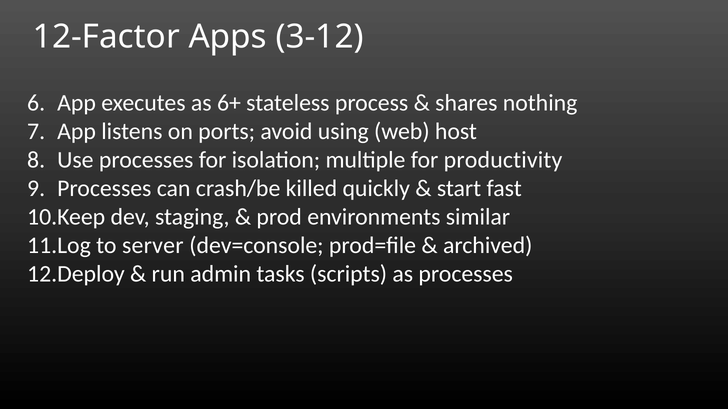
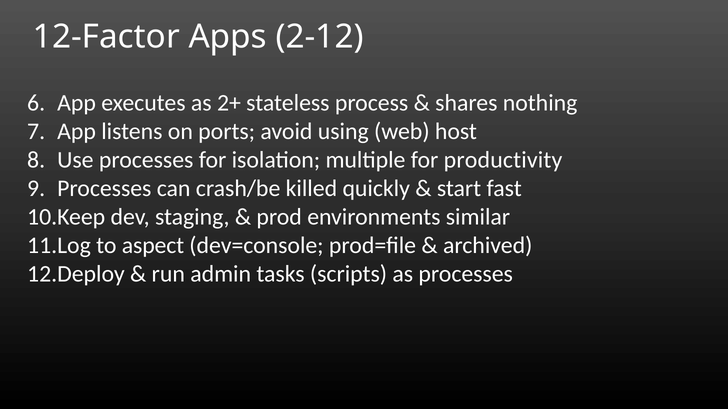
3-12: 3-12 -> 2-12
6+: 6+ -> 2+
server: server -> aspect
